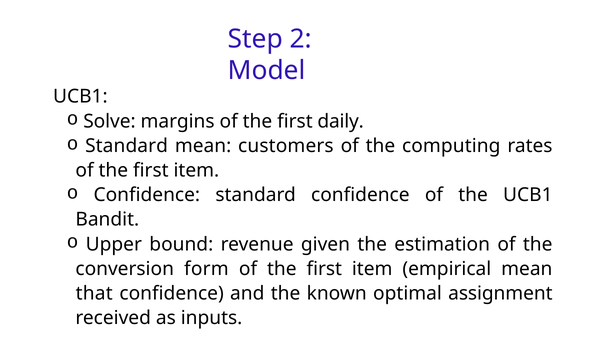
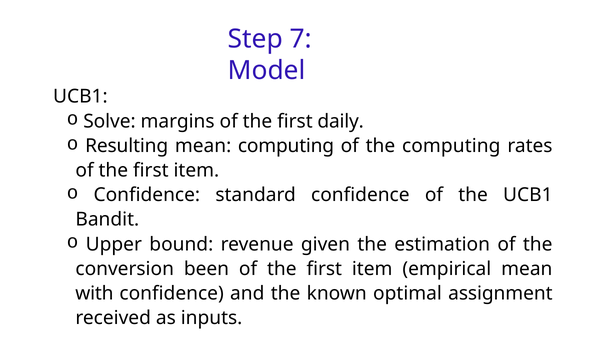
2: 2 -> 7
Standard at (127, 146): Standard -> Resulting
mean customers: customers -> computing
form: form -> been
that: that -> with
